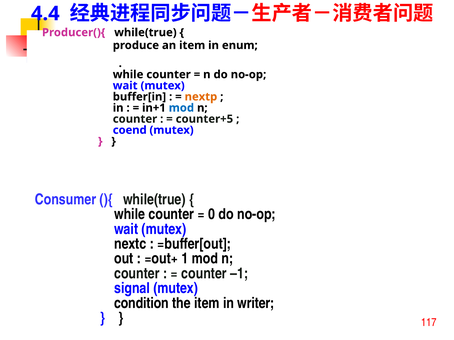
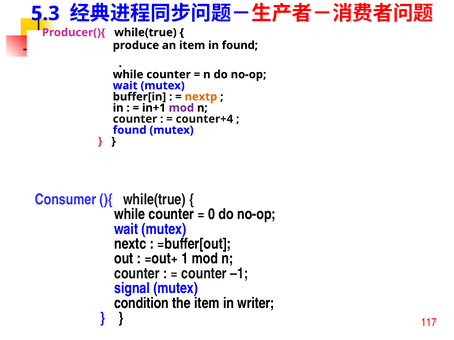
4.4: 4.4 -> 5.3
in enum: enum -> found
mod at (181, 108) colour: blue -> purple
counter+5: counter+5 -> counter+4
coend at (130, 130): coend -> found
